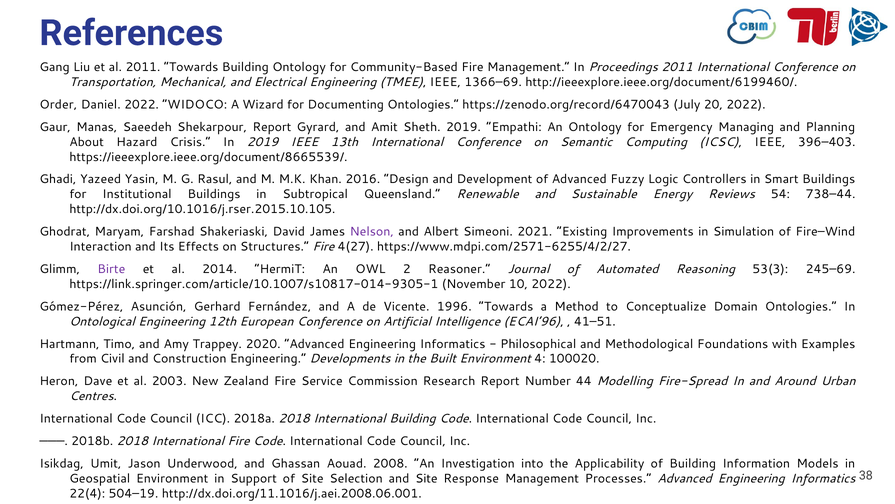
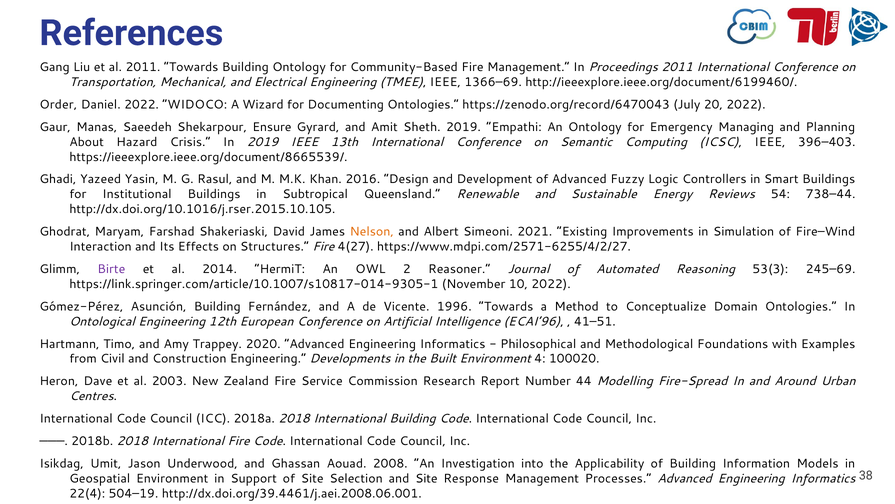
Shekarpour Report: Report -> Ensure
Nelson colour: purple -> orange
Asunción Gerhard: Gerhard -> Building
http://dx.doi.org/11.1016/j.aei.2008.06.001: http://dx.doi.org/11.1016/j.aei.2008.06.001 -> http://dx.doi.org/39.4461/j.aei.2008.06.001
